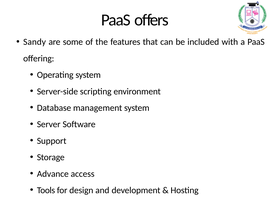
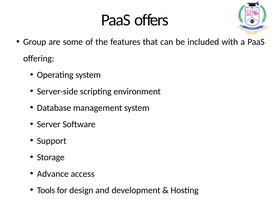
Sandy: Sandy -> Group
